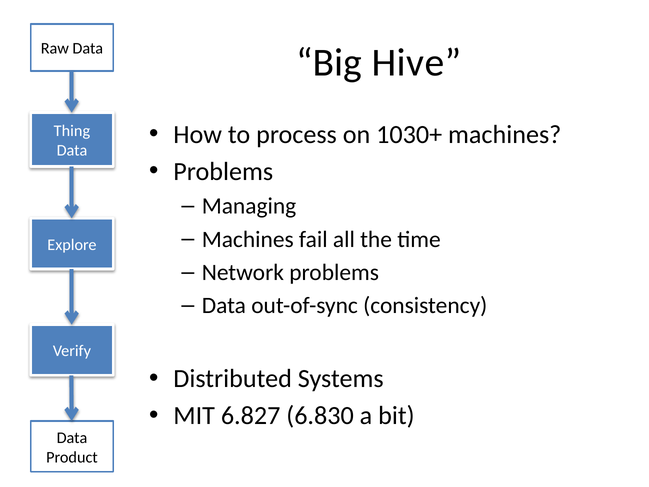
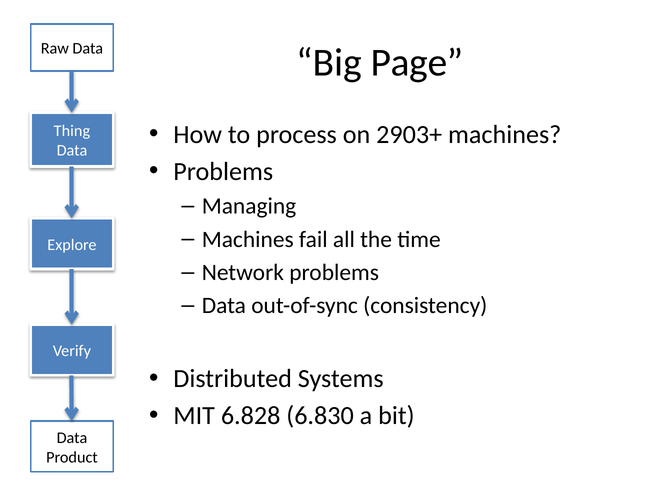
Hive: Hive -> Page
1030+: 1030+ -> 2903+
6.827: 6.827 -> 6.828
